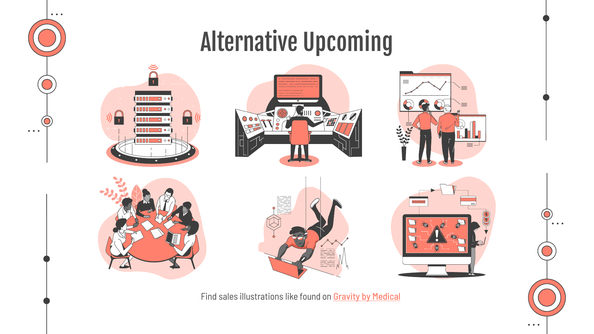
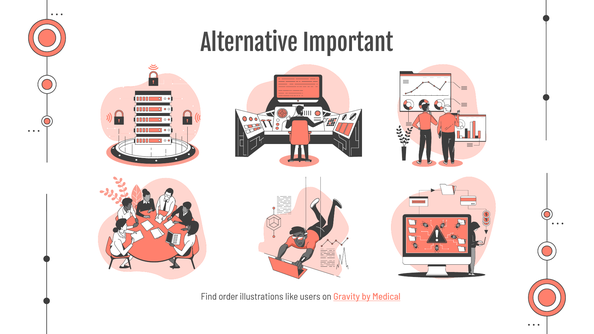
Upcoming: Upcoming -> Important
sales: sales -> order
found: found -> users
